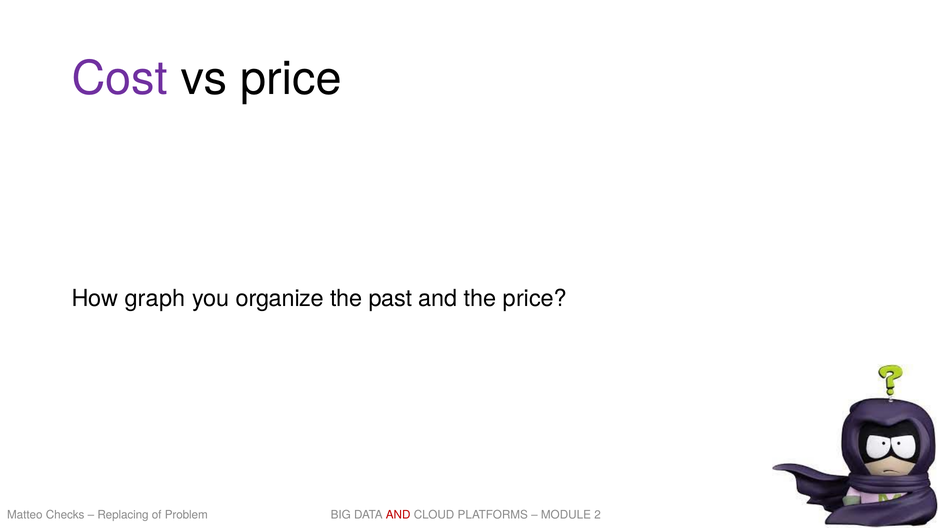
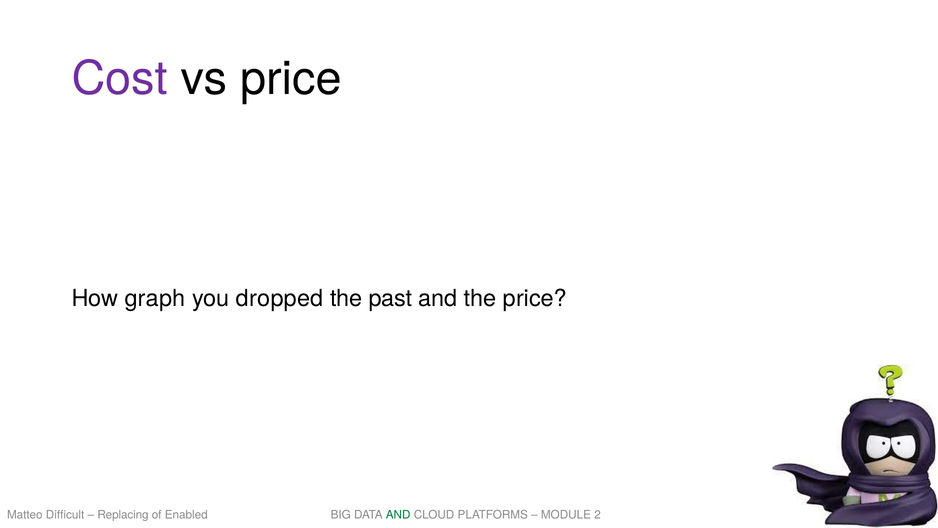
organize: organize -> dropped
Checks: Checks -> Difficult
Problem: Problem -> Enabled
AND at (398, 514) colour: red -> green
